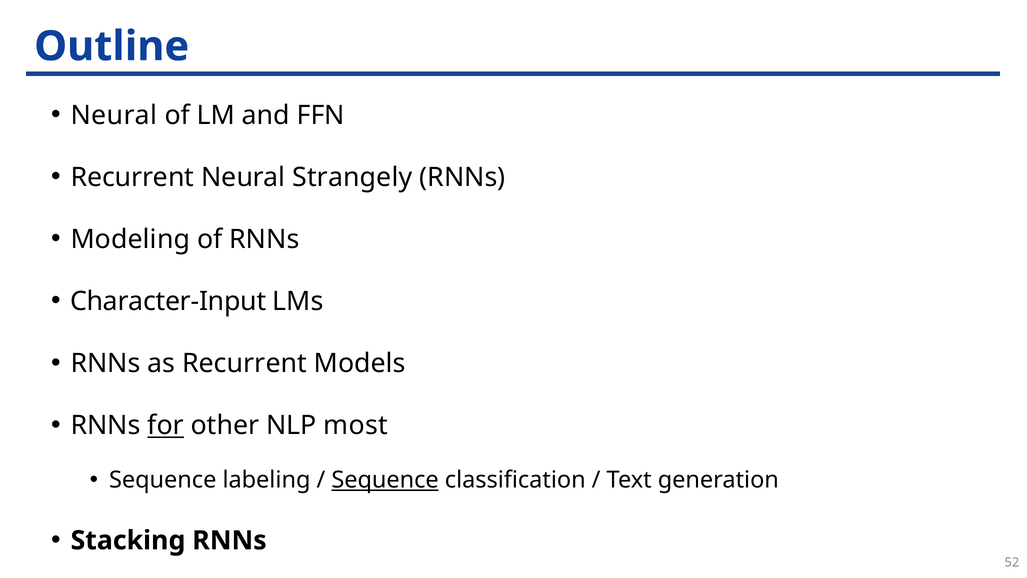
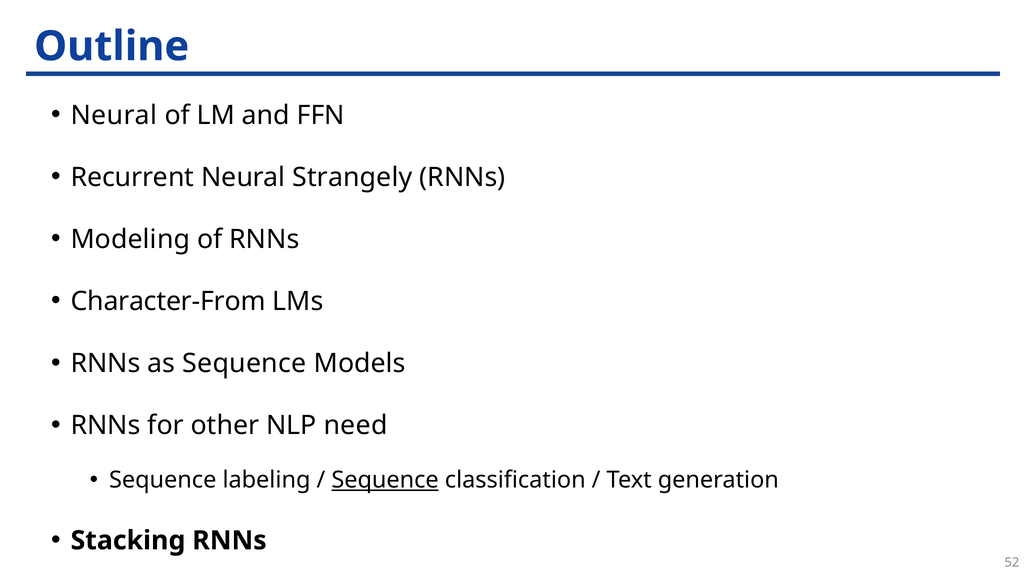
Character-Input: Character-Input -> Character-From
as Recurrent: Recurrent -> Sequence
for underline: present -> none
most: most -> need
